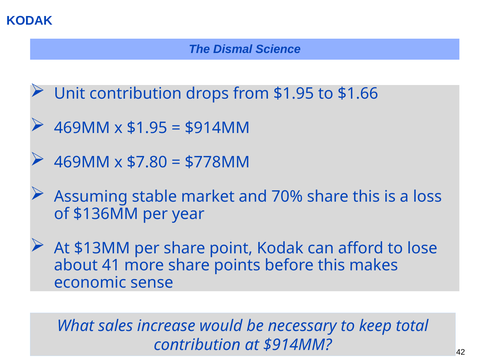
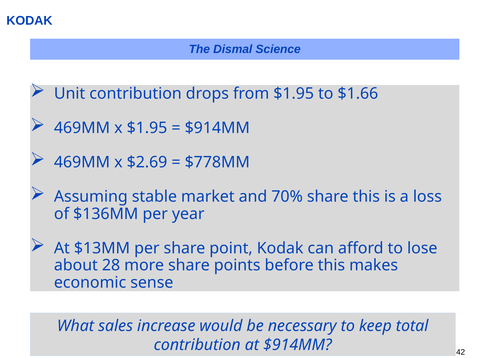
$7.80: $7.80 -> $2.69
41: 41 -> 28
